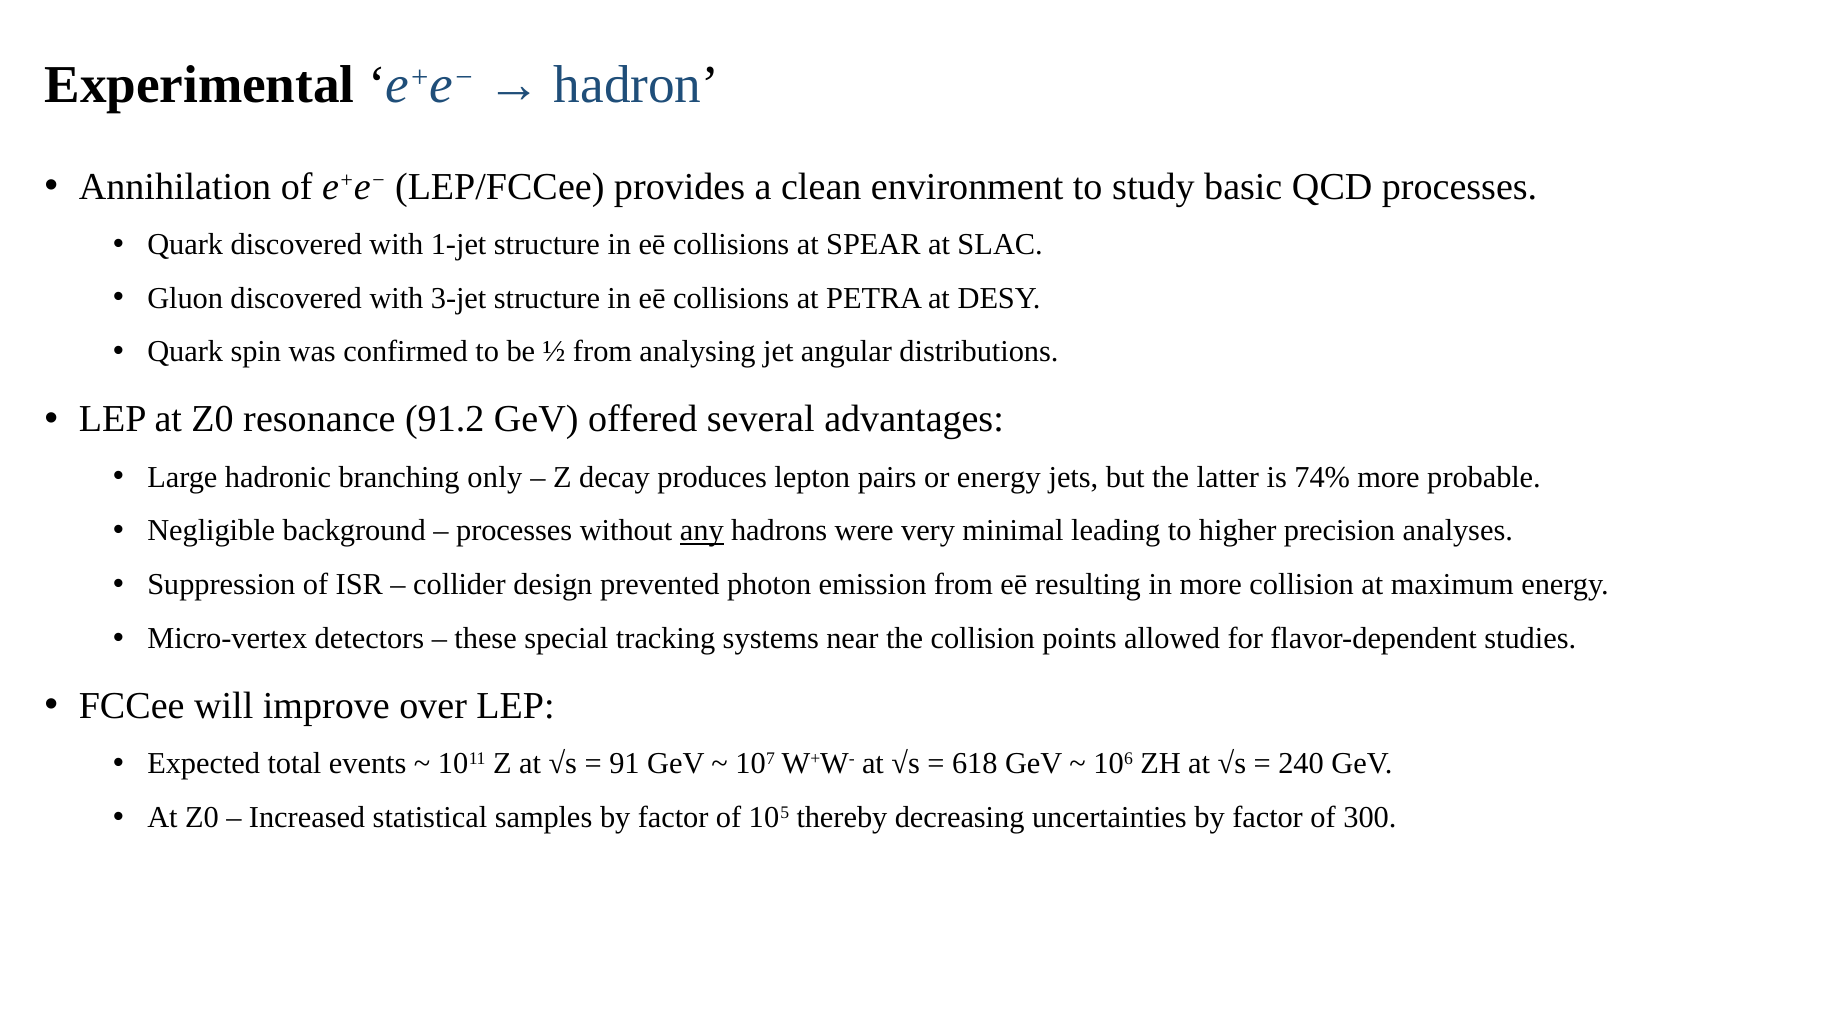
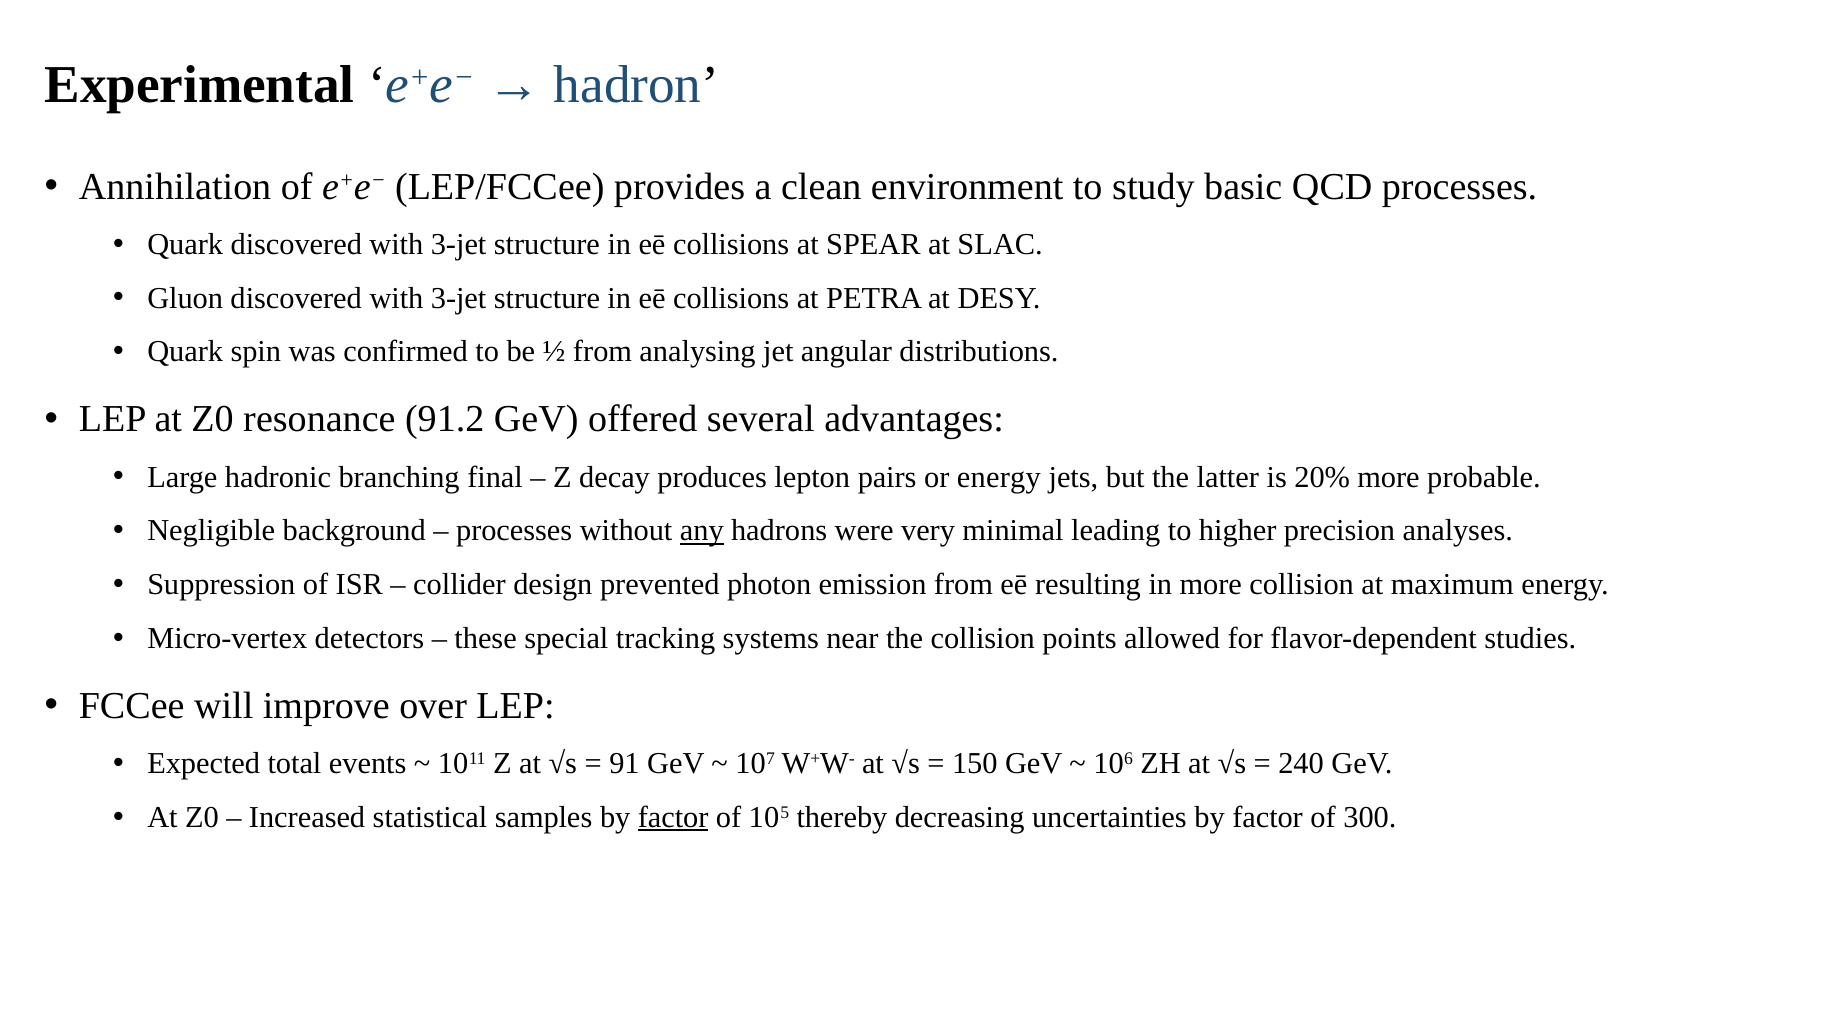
Quark discovered with 1-jet: 1-jet -> 3-jet
only: only -> final
74%: 74% -> 20%
618: 618 -> 150
factor at (673, 817) underline: none -> present
